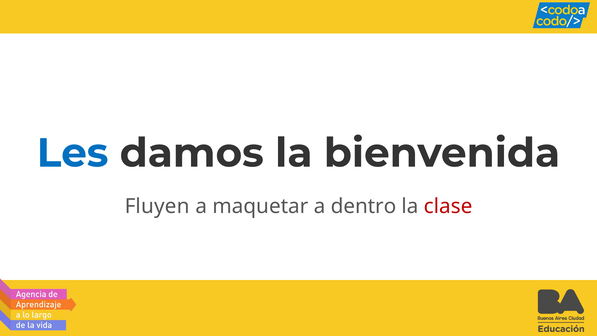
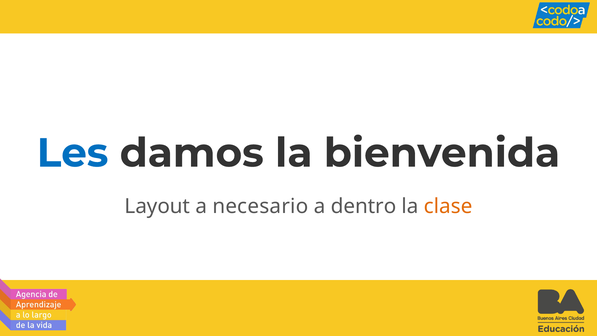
Fluyen: Fluyen -> Layout
maquetar: maquetar -> necesario
clase colour: red -> orange
